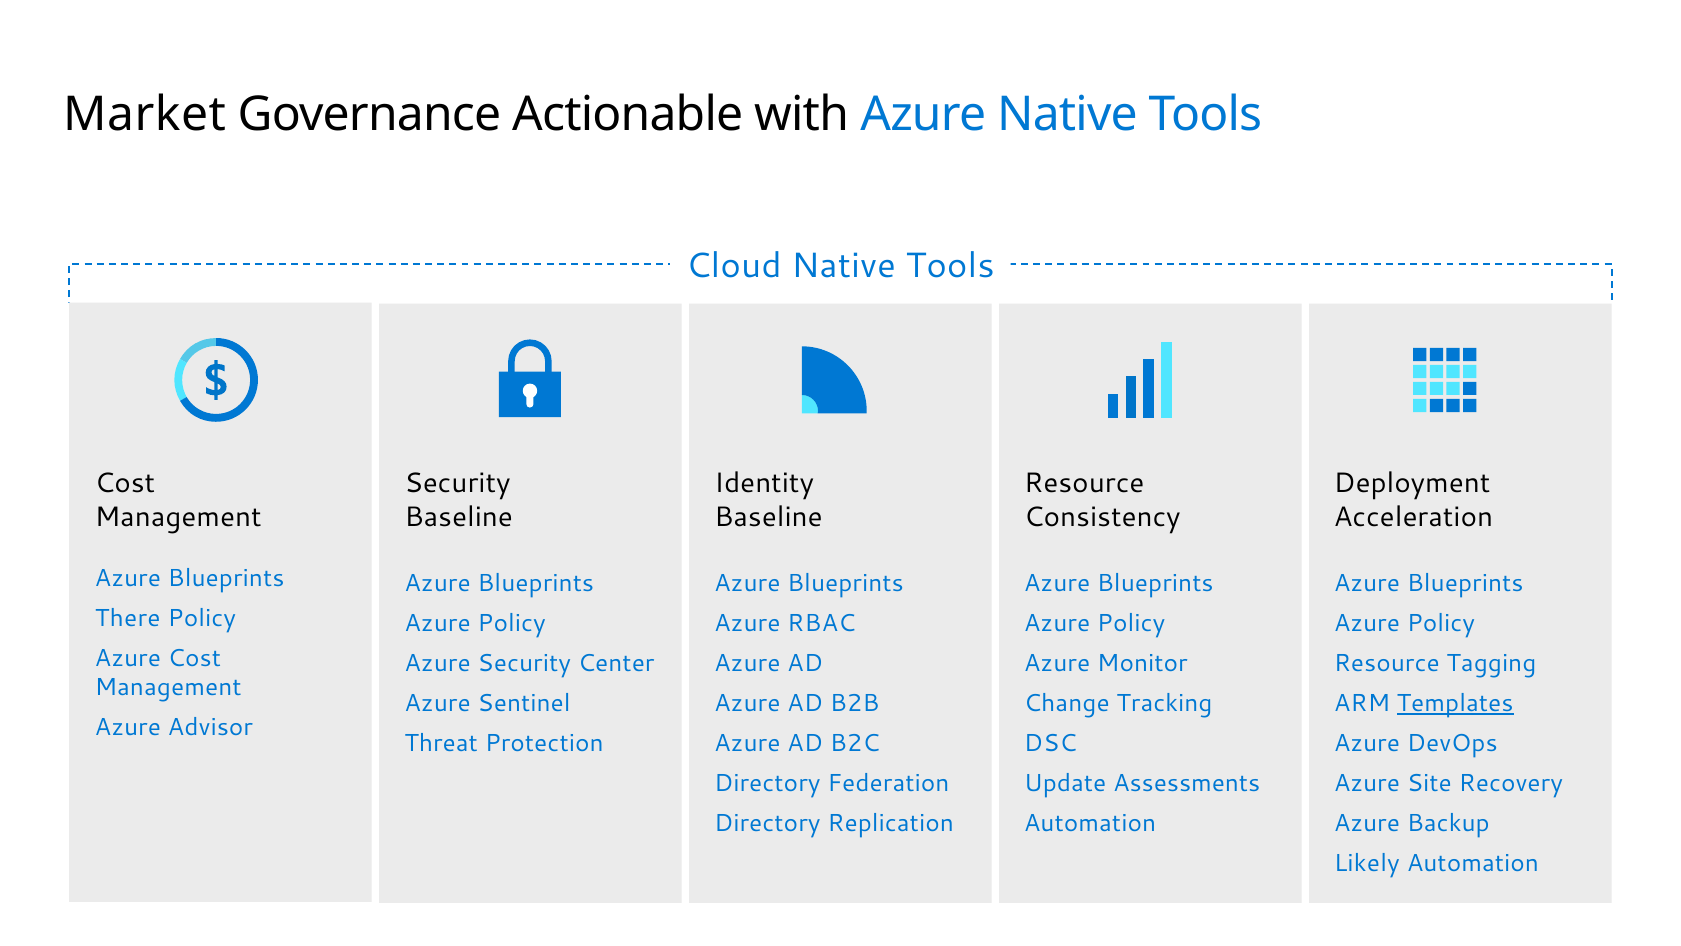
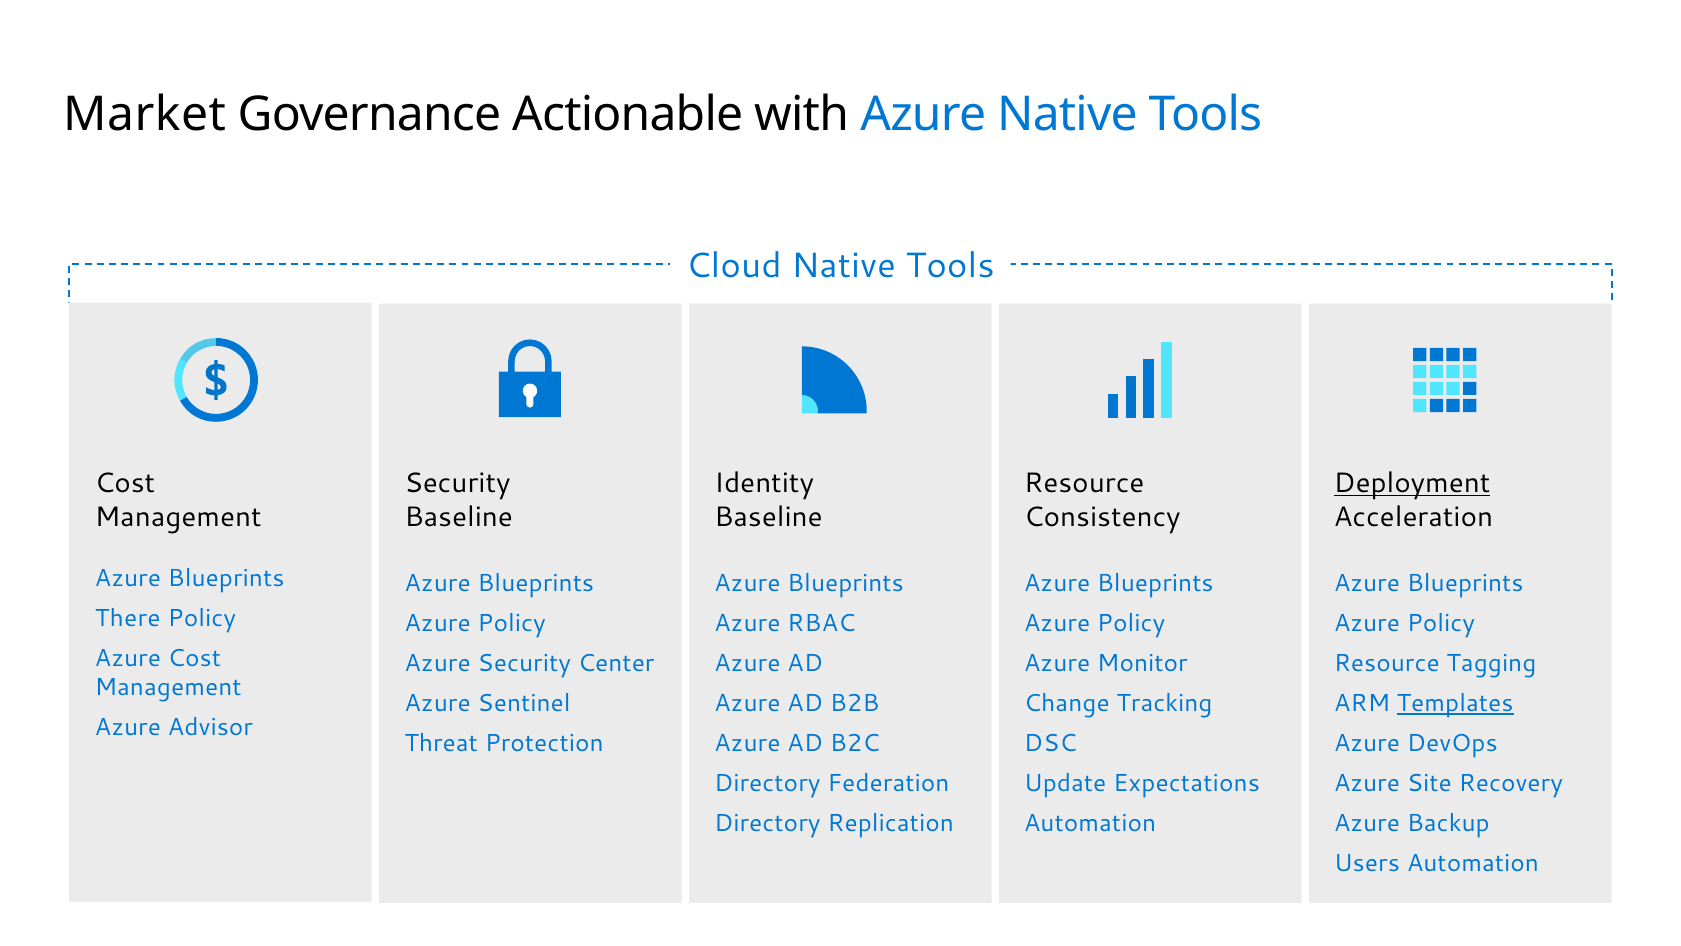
Deployment underline: none -> present
Assessments: Assessments -> Expectations
Likely: Likely -> Users
